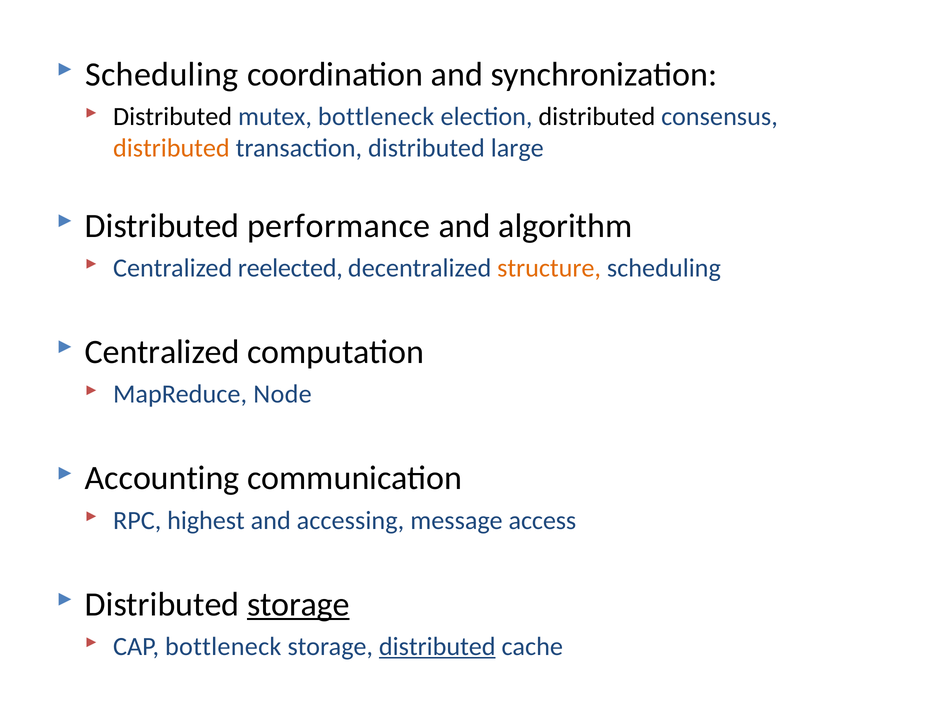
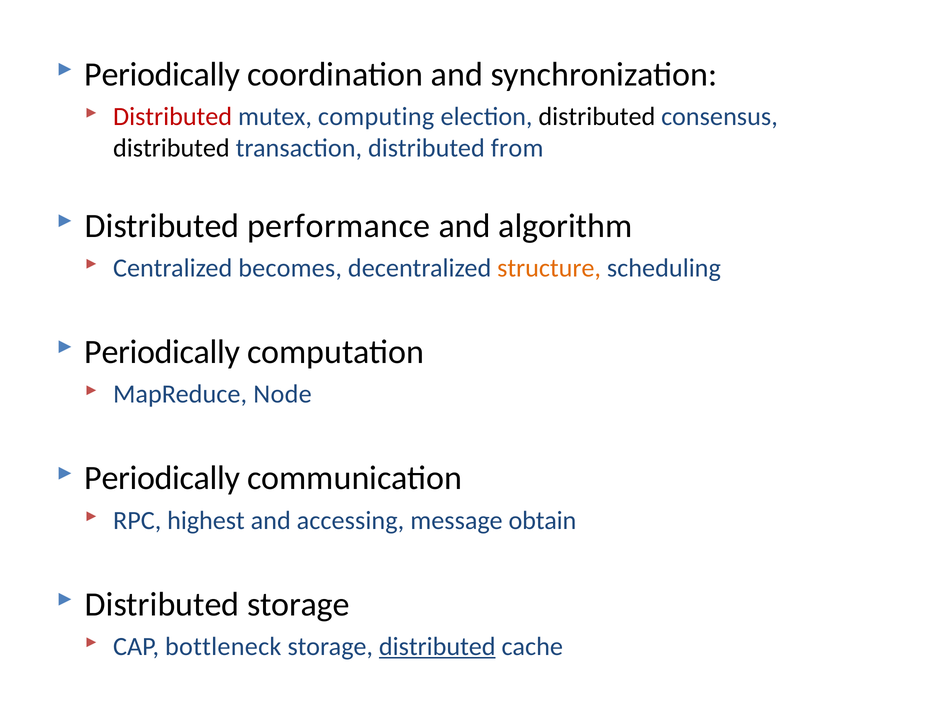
Scheduling at (162, 75): Scheduling -> Periodically
Distributed at (173, 117) colour: black -> red
mutex bottleneck: bottleneck -> computing
distributed at (171, 148) colour: orange -> black
large: large -> from
reelected: reelected -> becomes
Centralized at (162, 352): Centralized -> Periodically
Accounting at (162, 478): Accounting -> Periodically
access: access -> obtain
storage at (298, 604) underline: present -> none
